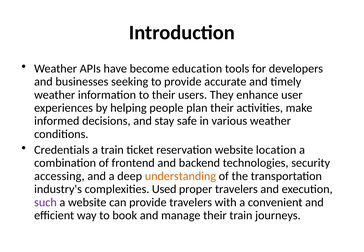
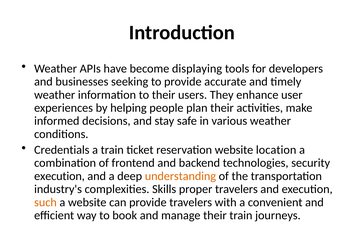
education: education -> displaying
accessing at (59, 176): accessing -> execution
Used: Used -> Skills
such colour: purple -> orange
